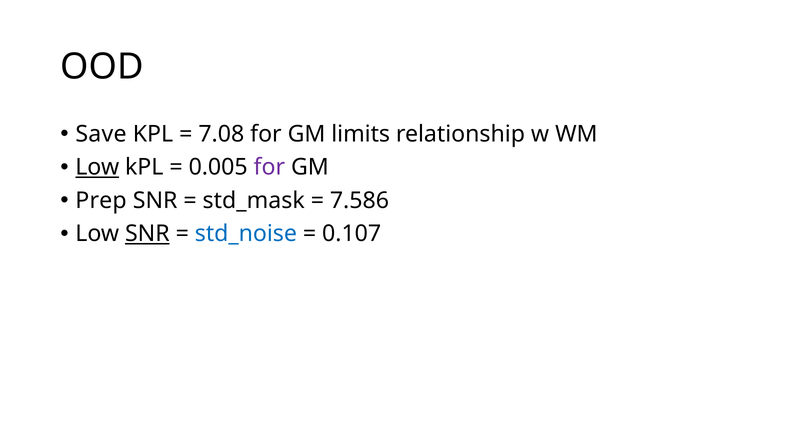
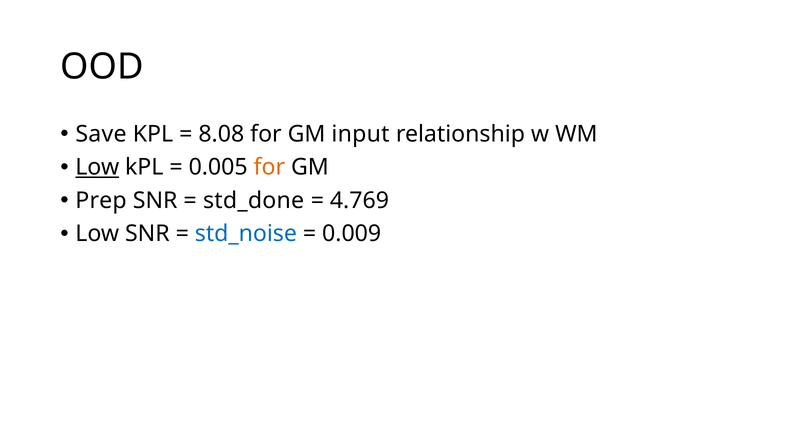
7.08: 7.08 -> 8.08
limits: limits -> input
for at (269, 167) colour: purple -> orange
std_mask: std_mask -> std_done
7.586: 7.586 -> 4.769
SNR at (147, 234) underline: present -> none
0.107: 0.107 -> 0.009
